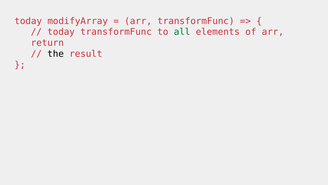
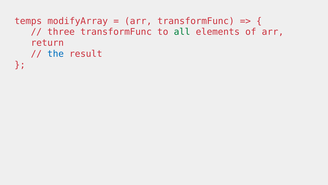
today at (28, 21): today -> temps
today at (61, 32): today -> three
the colour: black -> blue
